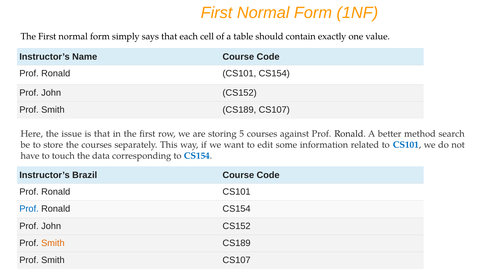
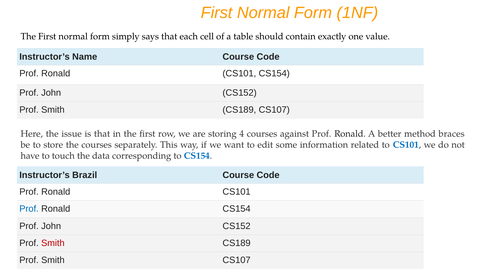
5: 5 -> 4
search: search -> braces
Smith at (53, 243) colour: orange -> red
